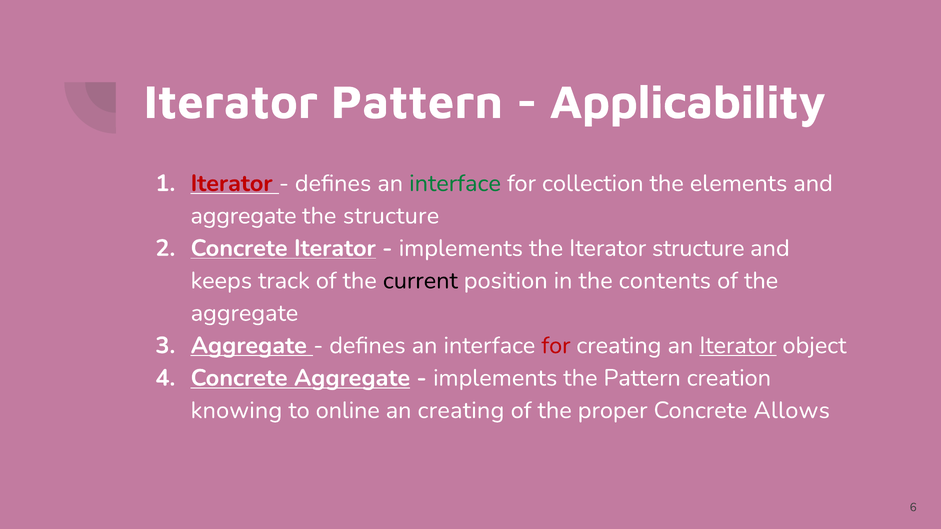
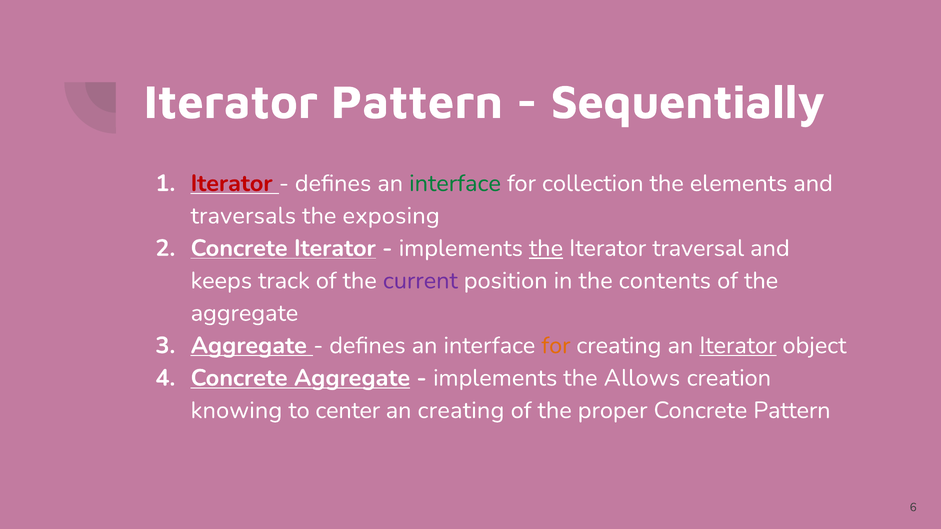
Applicability: Applicability -> Sequentially
aggregate at (244, 216): aggregate -> traversals
the structure: structure -> exposing
the at (546, 248) underline: none -> present
Iterator structure: structure -> traversal
current colour: black -> purple
for at (556, 346) colour: red -> orange
the Pattern: Pattern -> Allows
online: online -> center
Concrete Allows: Allows -> Pattern
